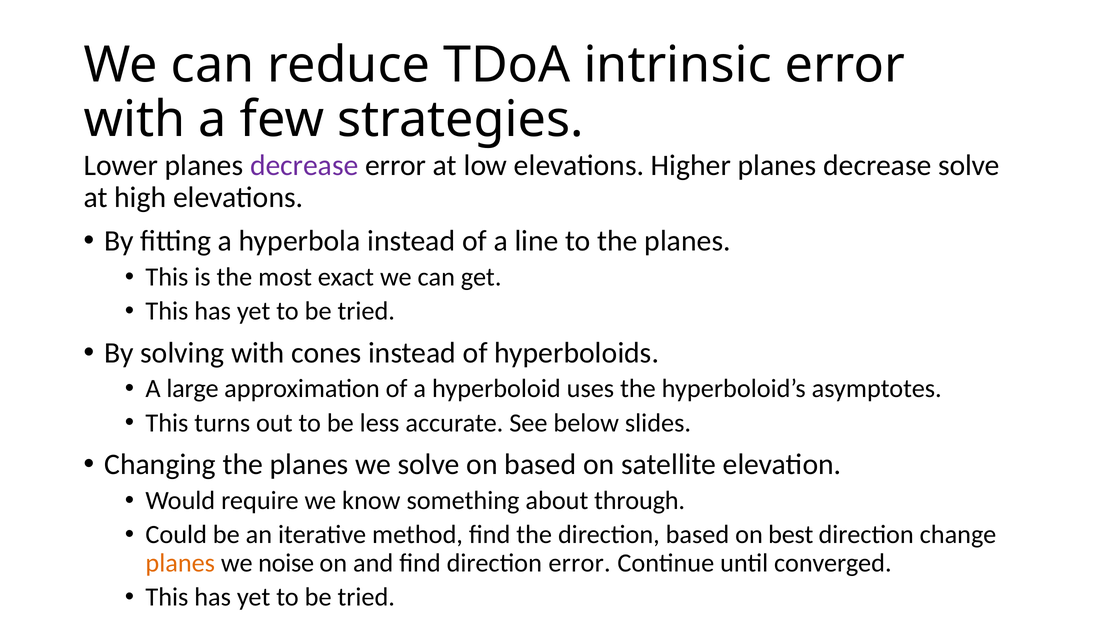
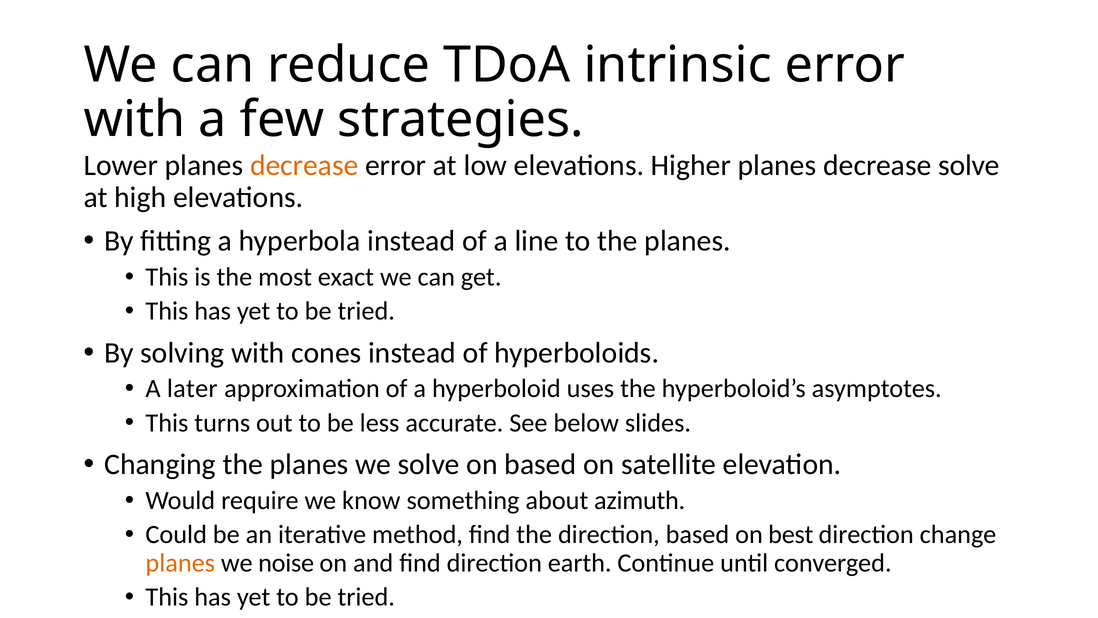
decrease at (304, 165) colour: purple -> orange
large: large -> later
through: through -> azimuth
direction error: error -> earth
